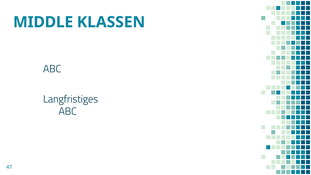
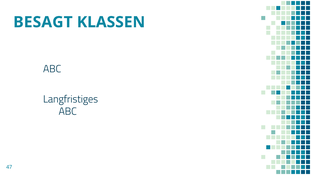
MIDDLE: MIDDLE -> BESAGT
